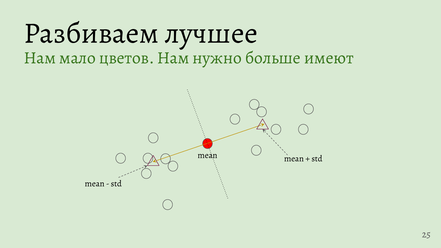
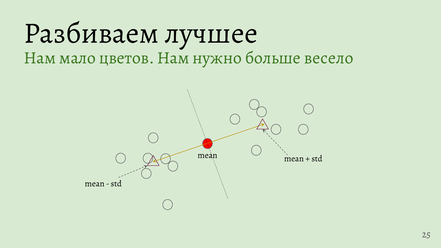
имеют: имеют -> весело
